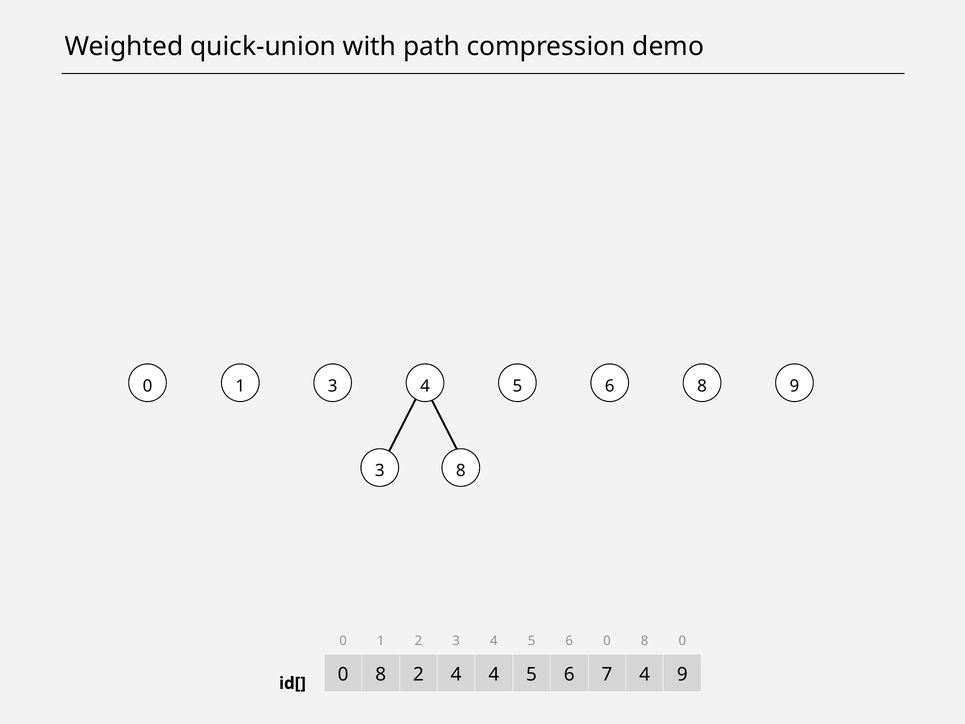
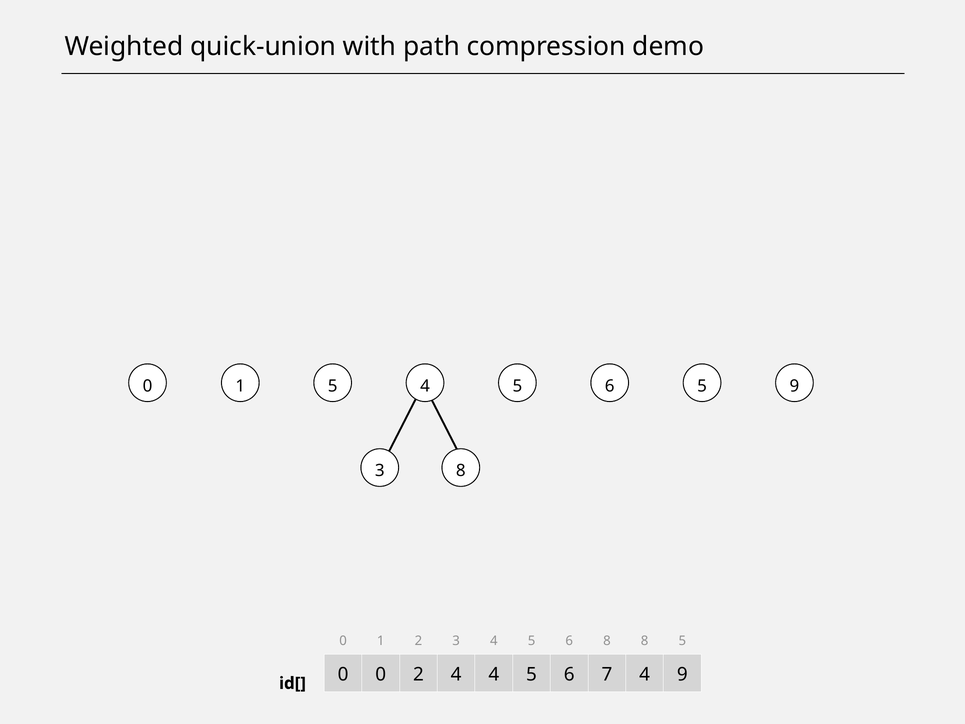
1 3: 3 -> 5
6 8: 8 -> 5
6 0: 0 -> 8
0 at (682, 641): 0 -> 5
8 at (381, 674): 8 -> 0
